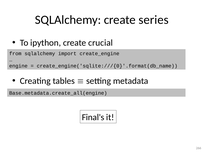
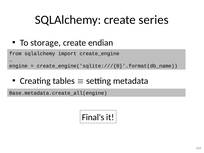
ipython: ipython -> storage
crucial: crucial -> endian
